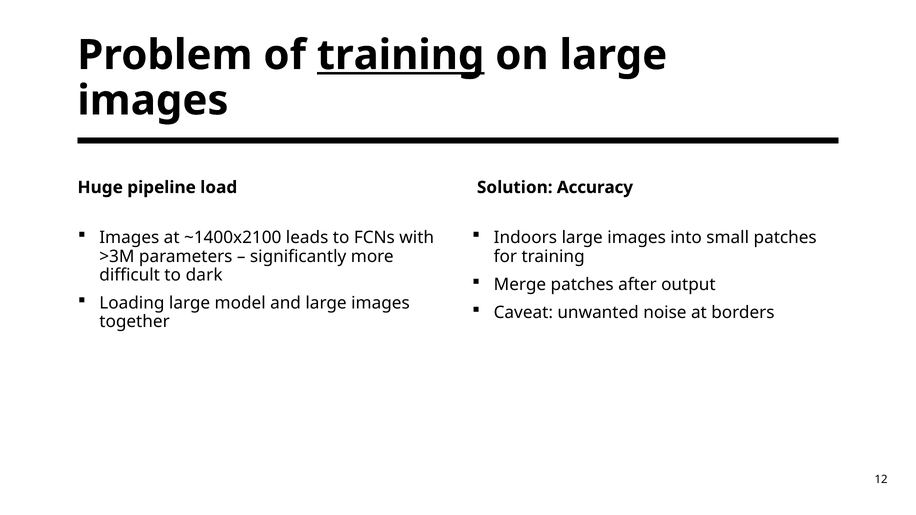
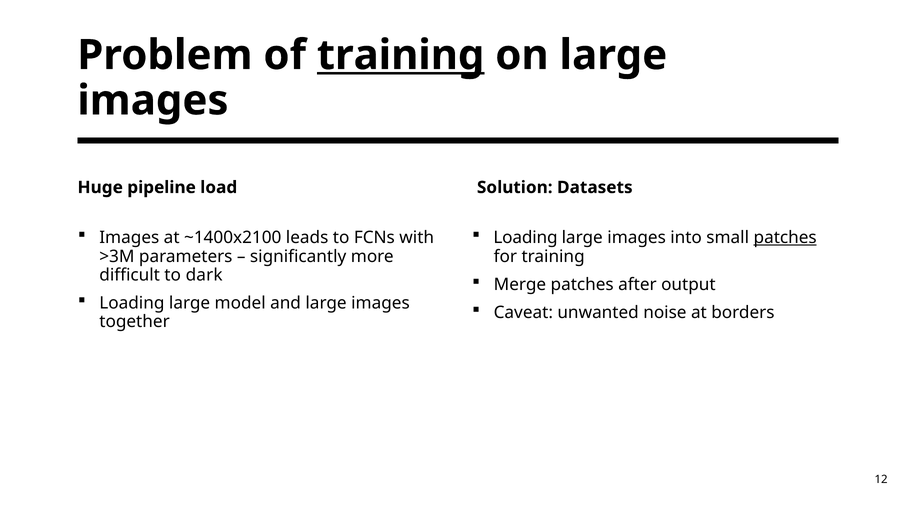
Accuracy: Accuracy -> Datasets
Indoors at (525, 238): Indoors -> Loading
patches at (785, 238) underline: none -> present
